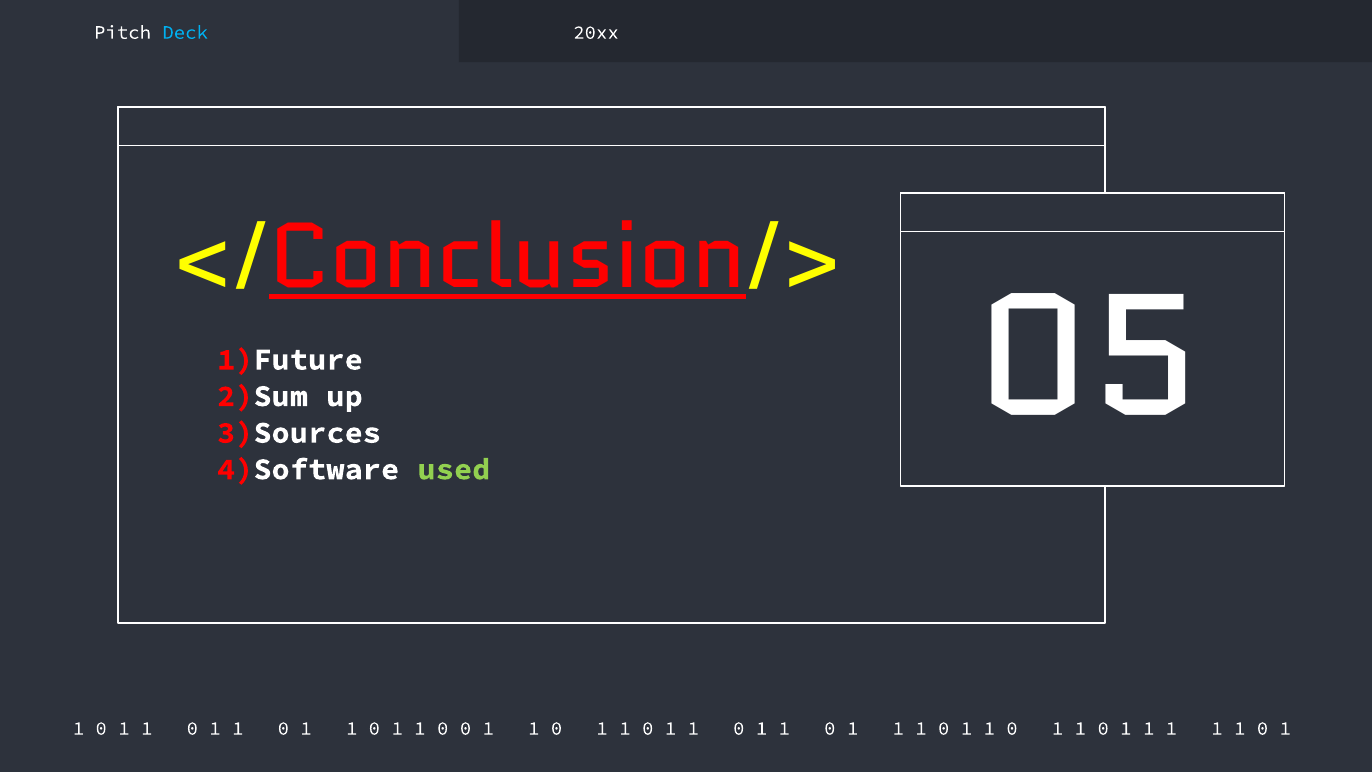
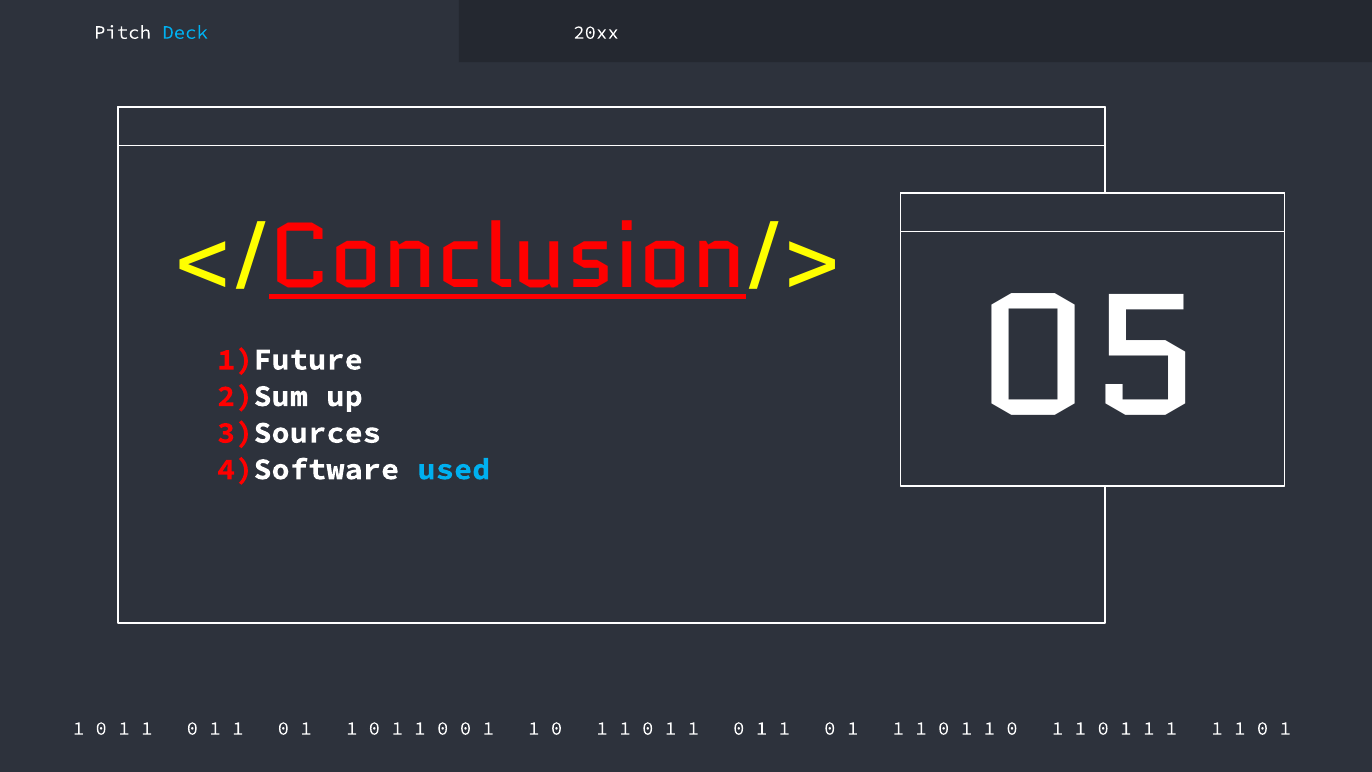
used colour: light green -> light blue
